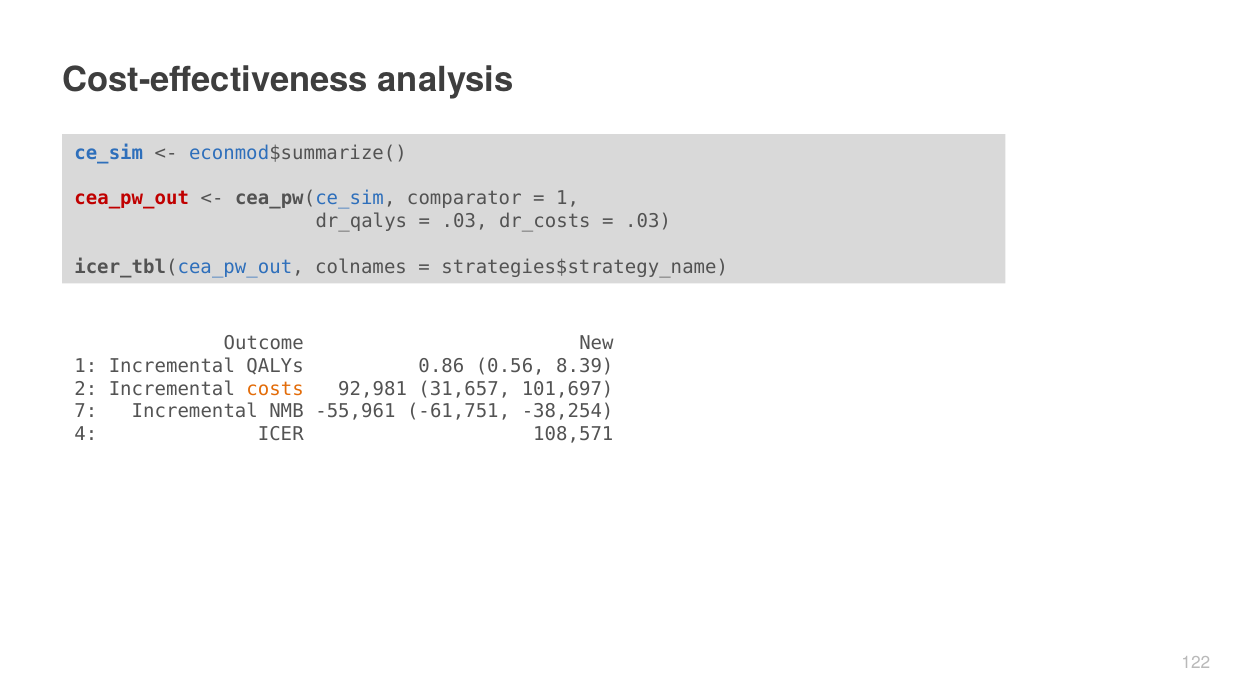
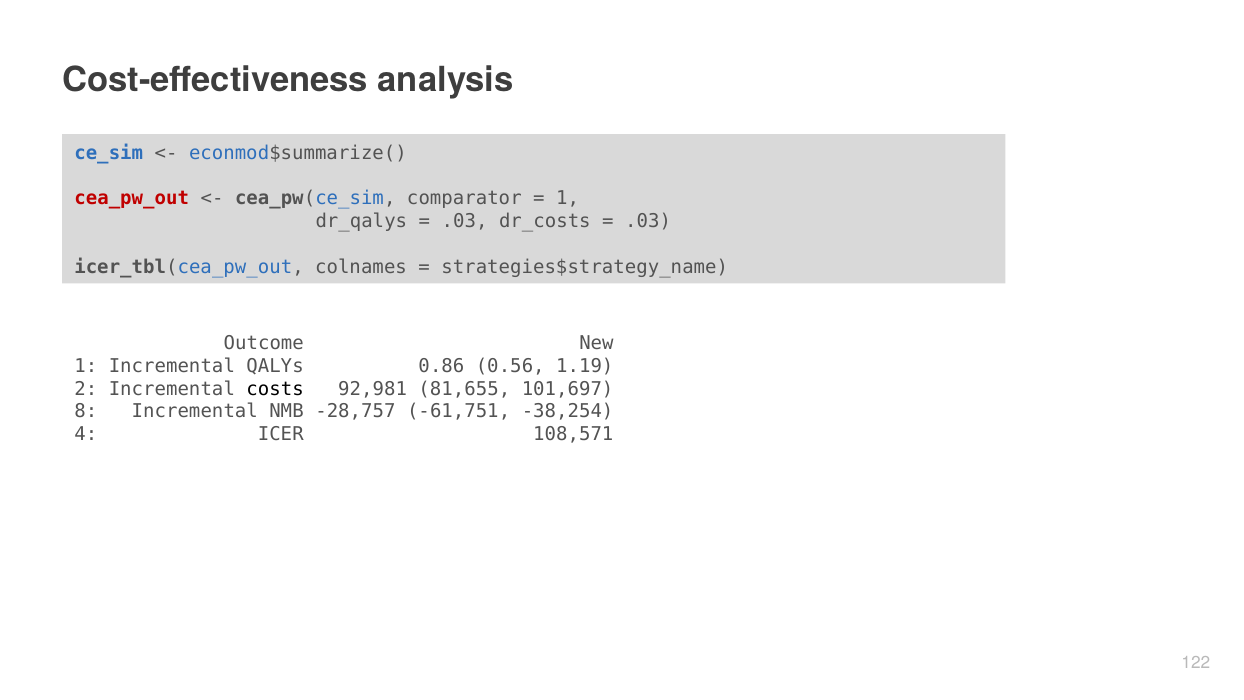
8.39: 8.39 -> 1.19
costs colour: orange -> black
31,657: 31,657 -> 81,655
7: 7 -> 8
-55,961: -55,961 -> -28,757
